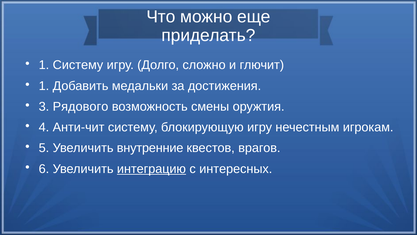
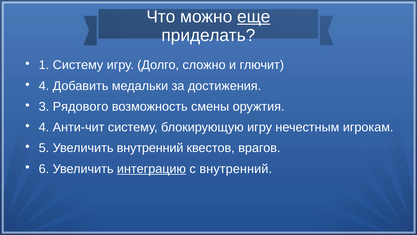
еще underline: none -> present
1 at (44, 86): 1 -> 4
Увеличить внутренние: внутренние -> внутренний
с интересных: интересных -> внутренний
